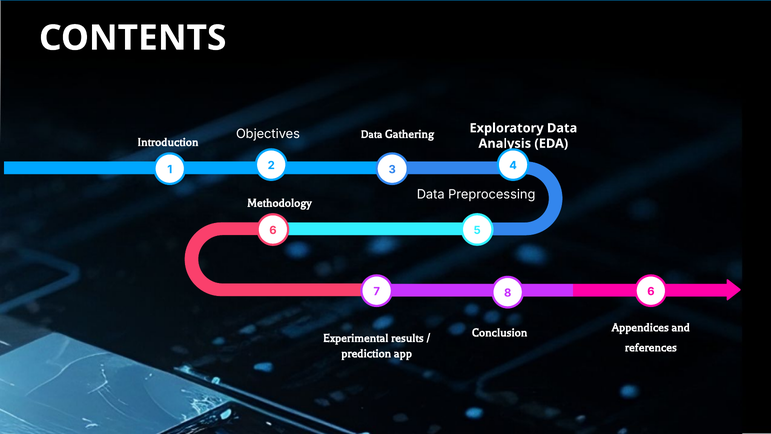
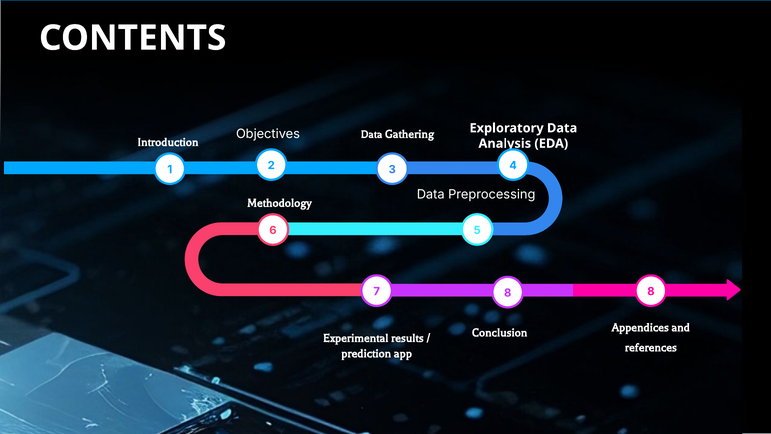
7 6: 6 -> 8
